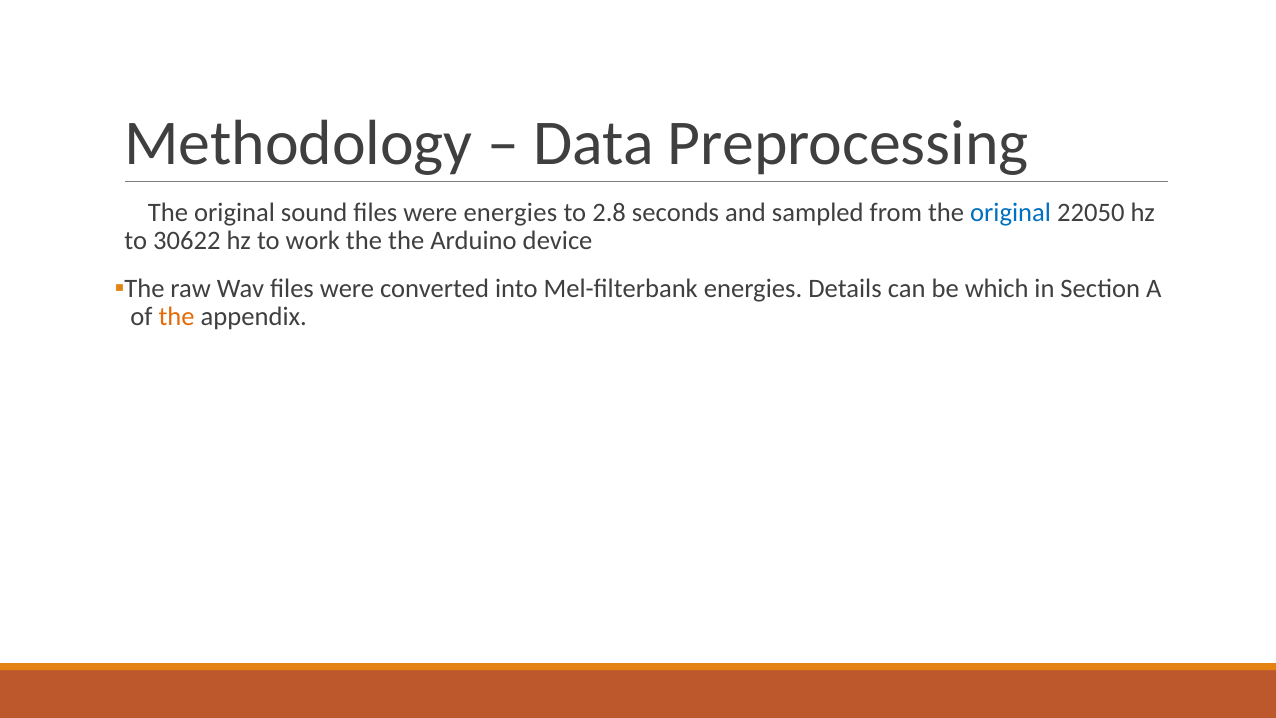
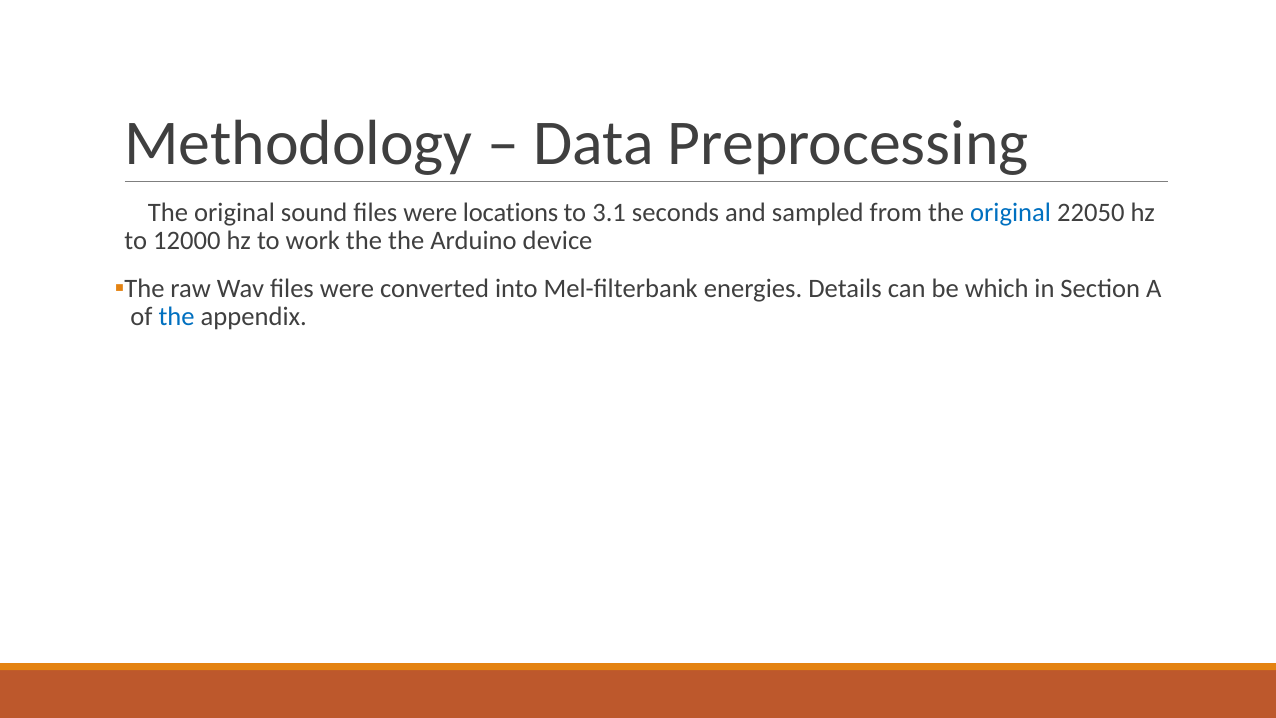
were energies: energies -> locations
2.8: 2.8 -> 3.1
30622: 30622 -> 12000
the at (177, 317) colour: orange -> blue
